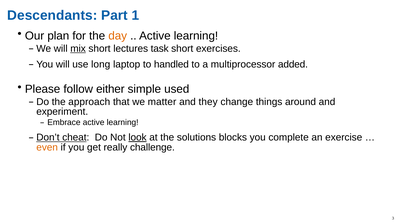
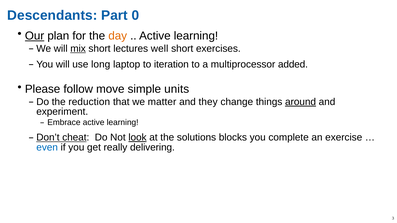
1: 1 -> 0
Our underline: none -> present
task: task -> well
handled: handled -> iteration
either: either -> move
used: used -> units
approach: approach -> reduction
around underline: none -> present
even colour: orange -> blue
challenge: challenge -> delivering
